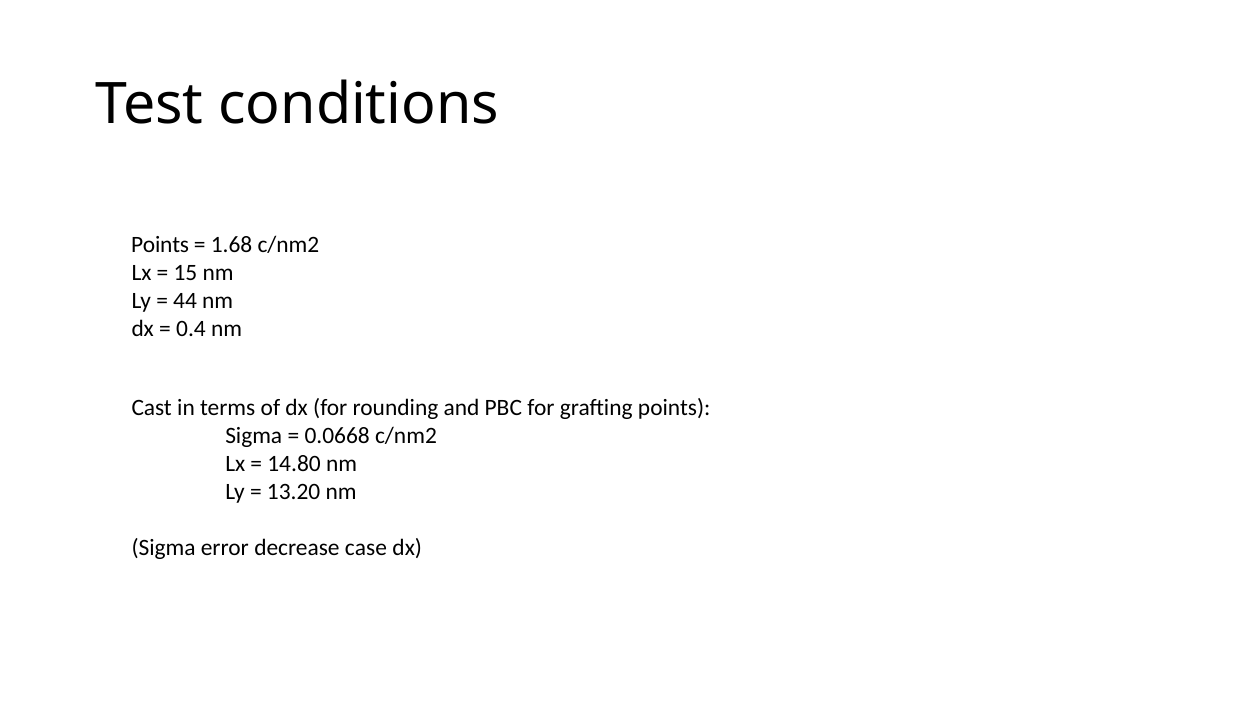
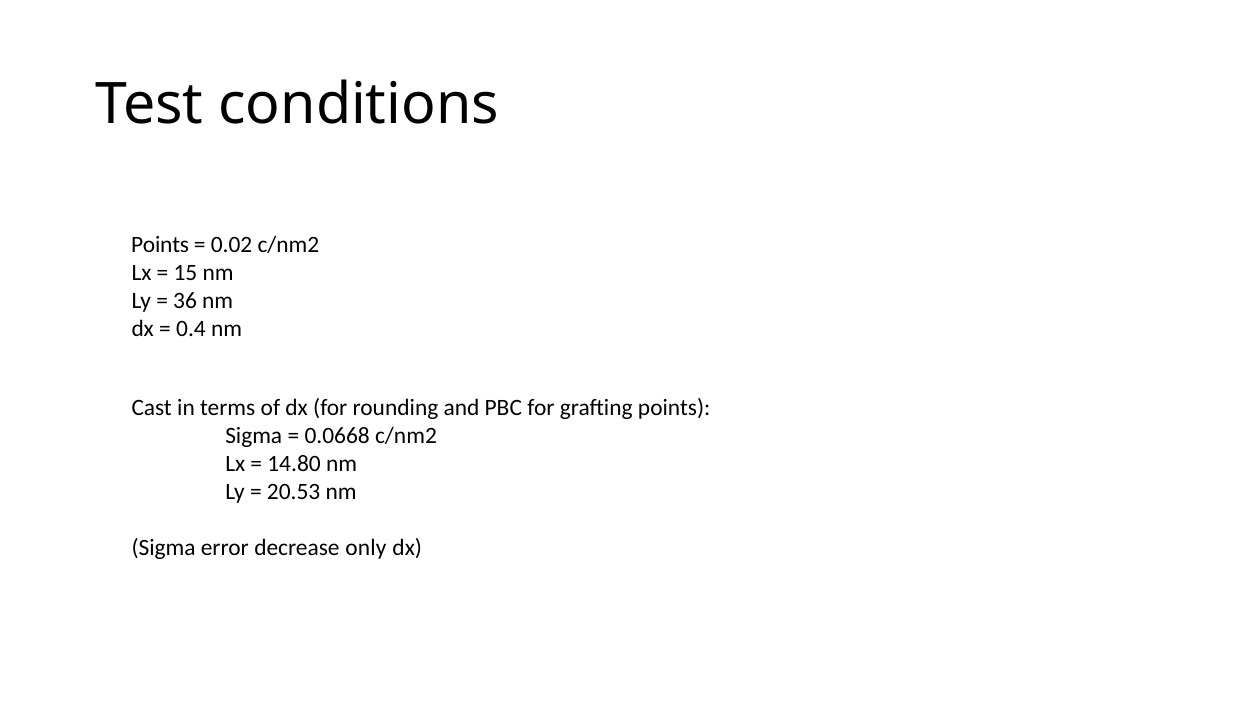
1.68: 1.68 -> 0.02
44: 44 -> 36
13.20: 13.20 -> 20.53
case: case -> only
